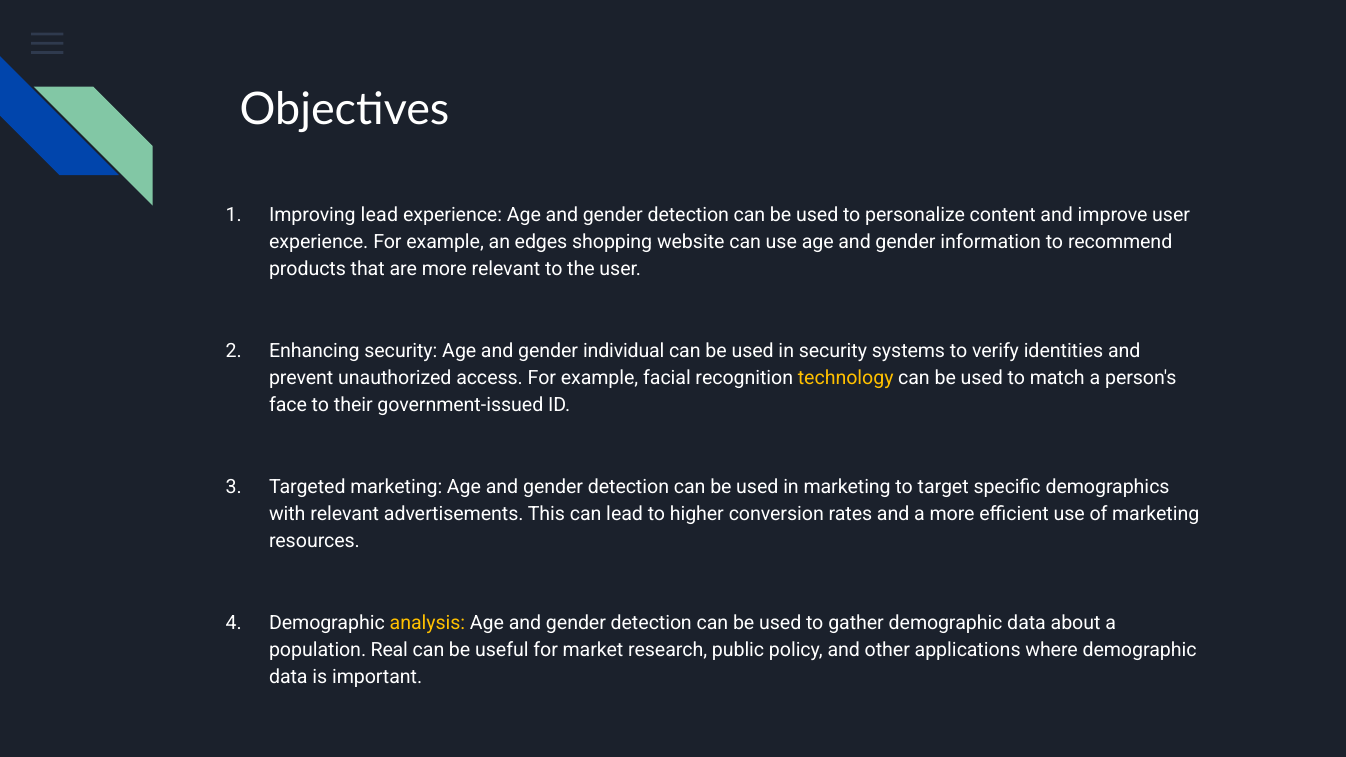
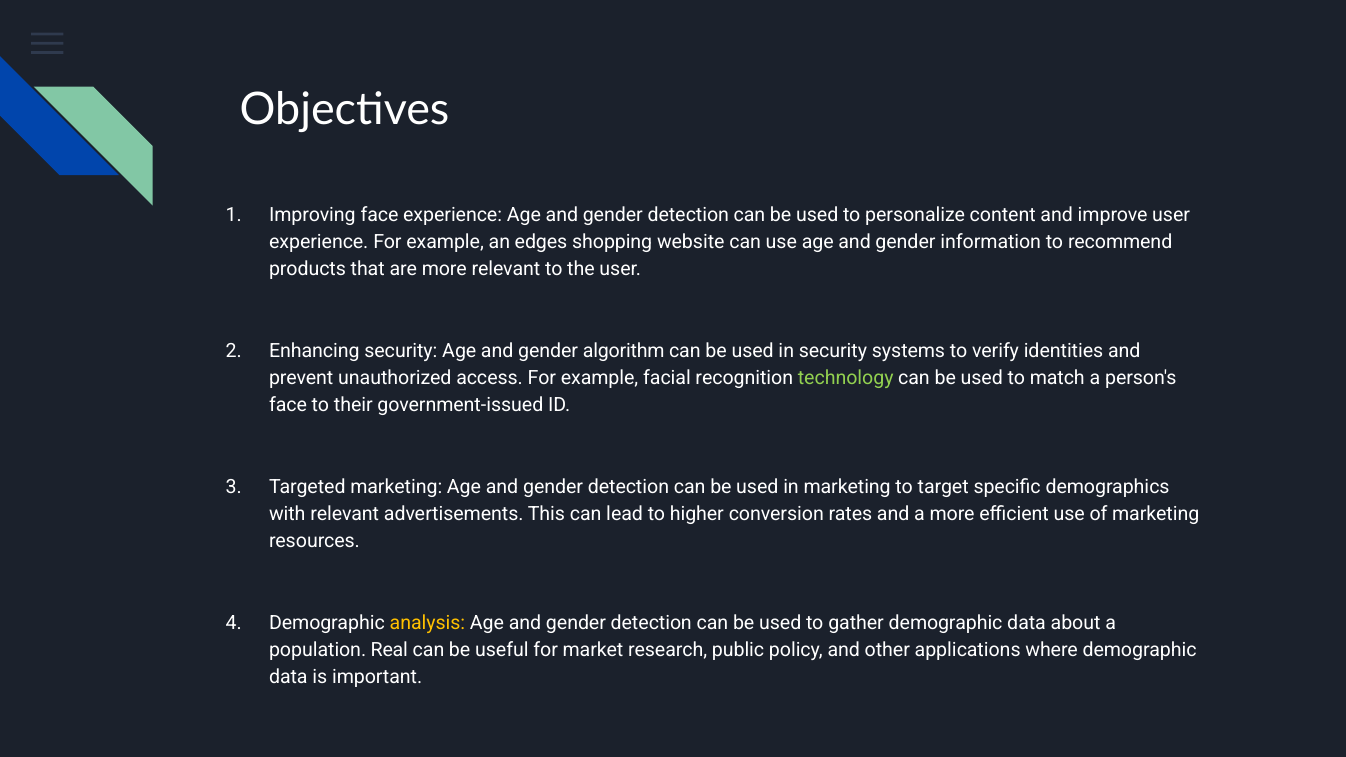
Improving lead: lead -> face
individual: individual -> algorithm
technology colour: yellow -> light green
